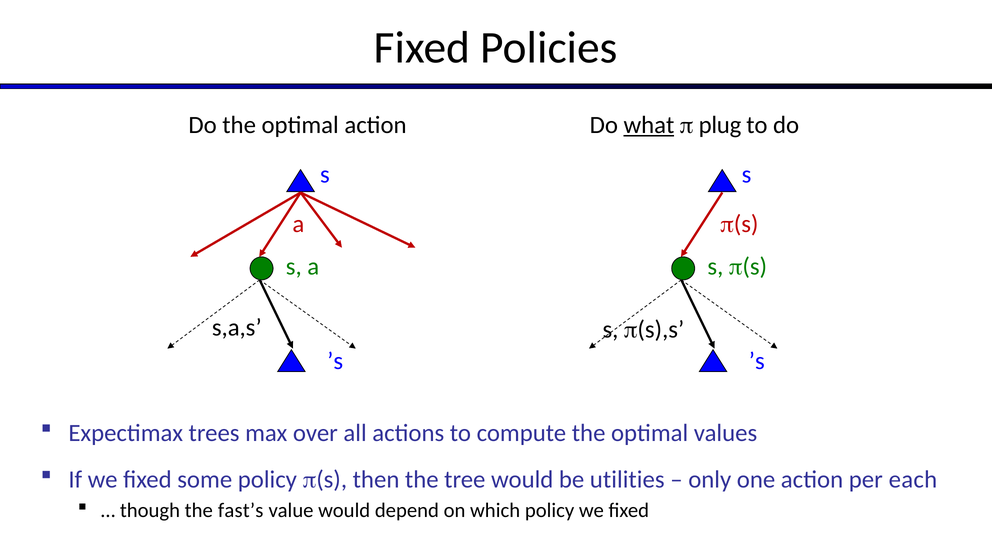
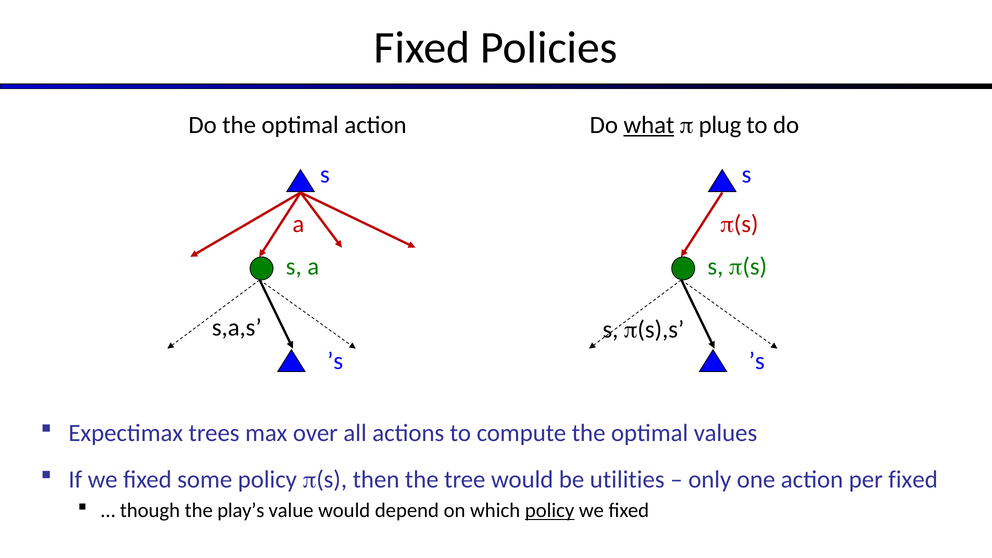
per each: each -> fixed
fast’s: fast’s -> play’s
policy at (550, 511) underline: none -> present
